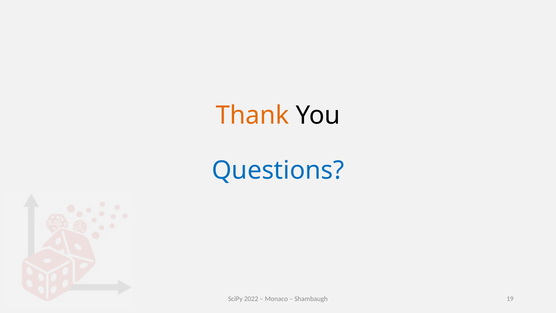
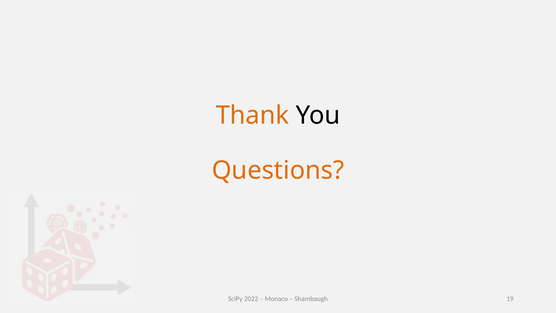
Questions colour: blue -> orange
